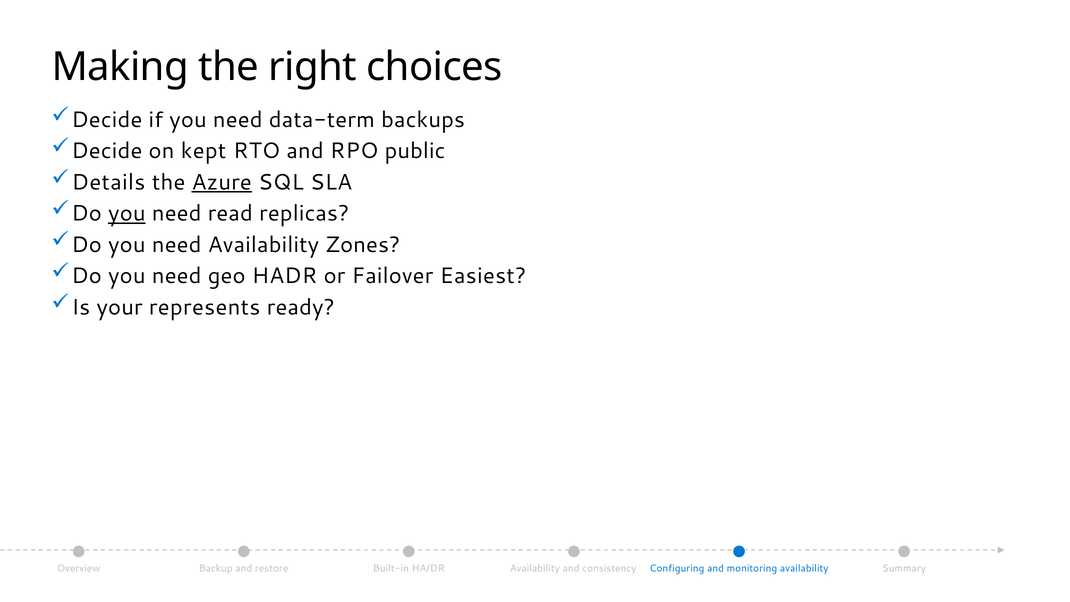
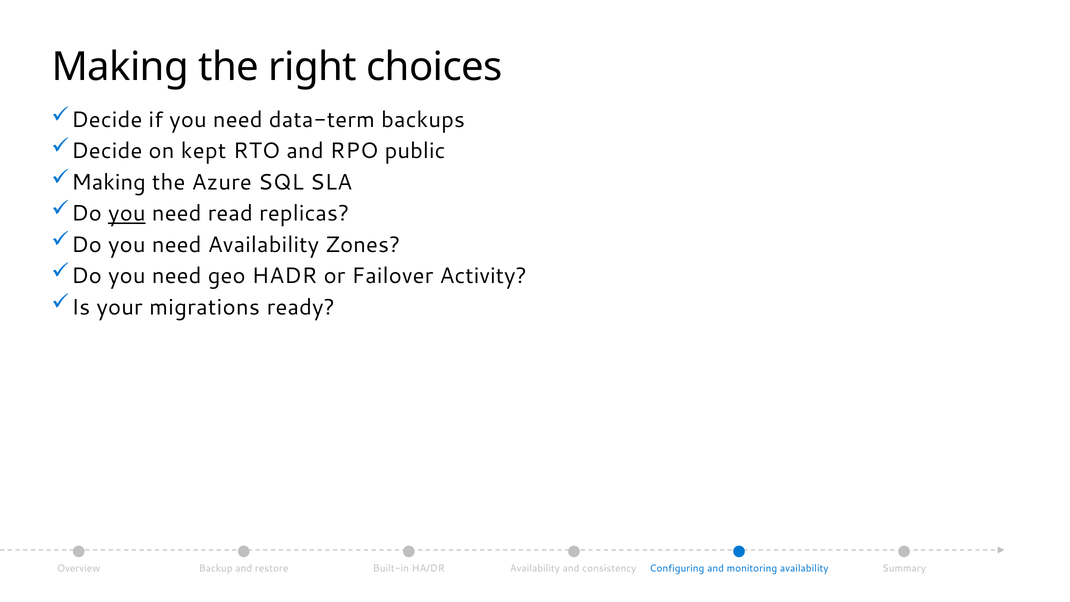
Details at (108, 182): Details -> Making
Azure underline: present -> none
Easiest: Easiest -> Activity
represents: represents -> migrations
